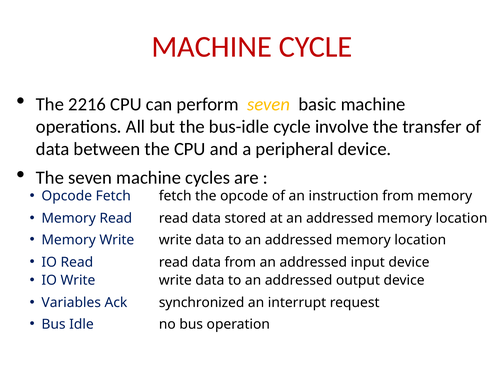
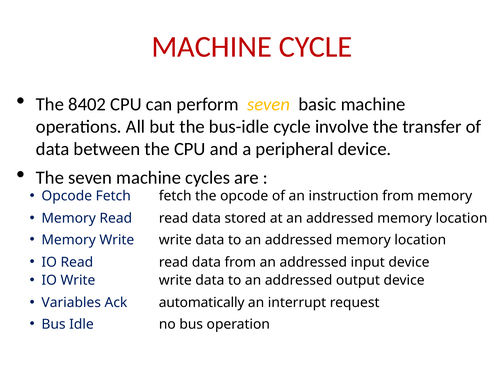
2216: 2216 -> 8402
synchronized: synchronized -> automatically
